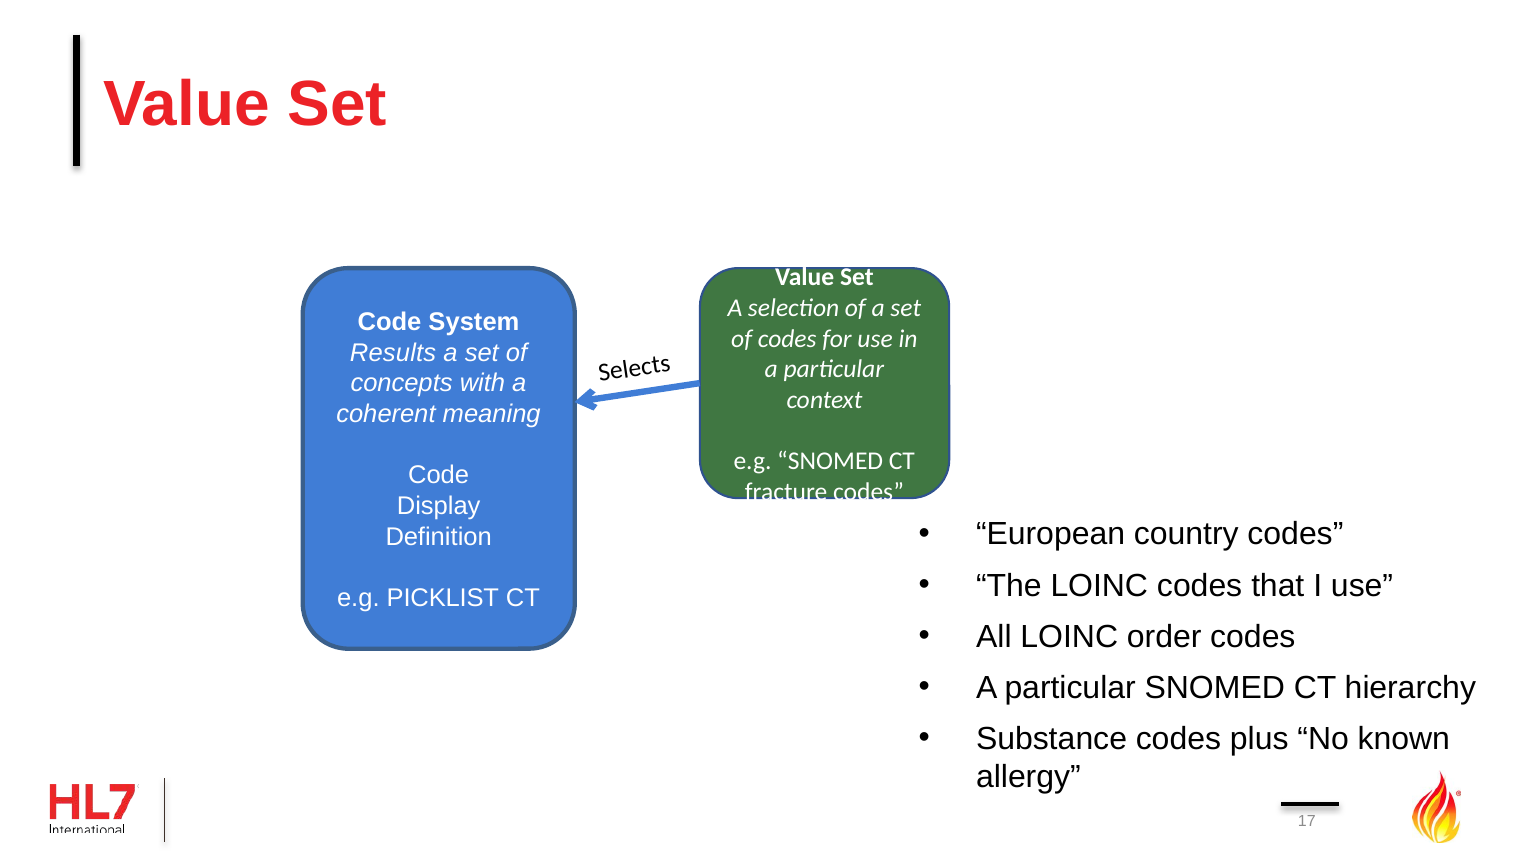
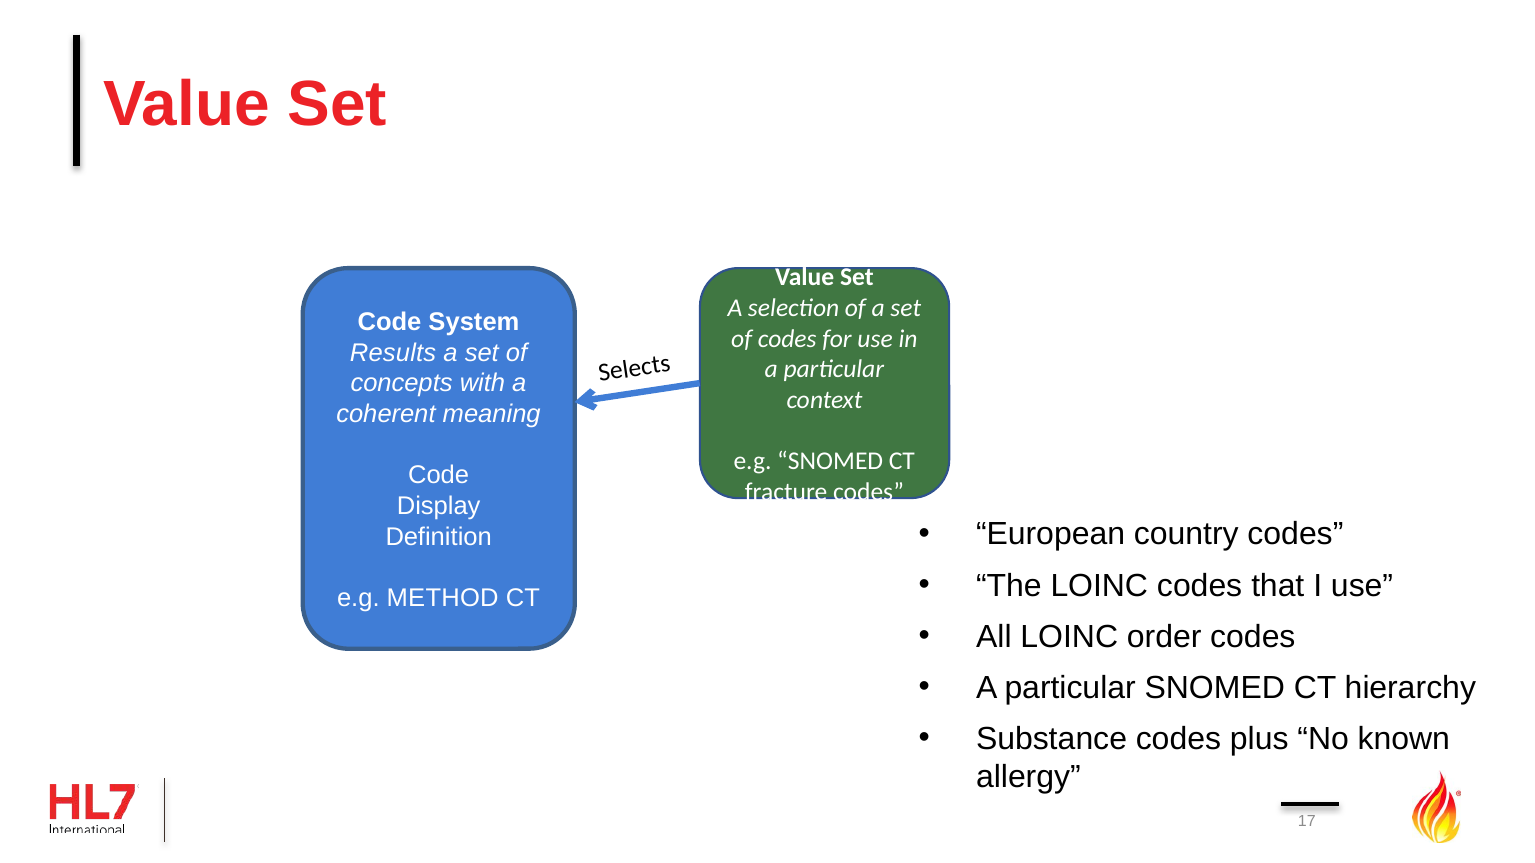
PICKLIST: PICKLIST -> METHOD
